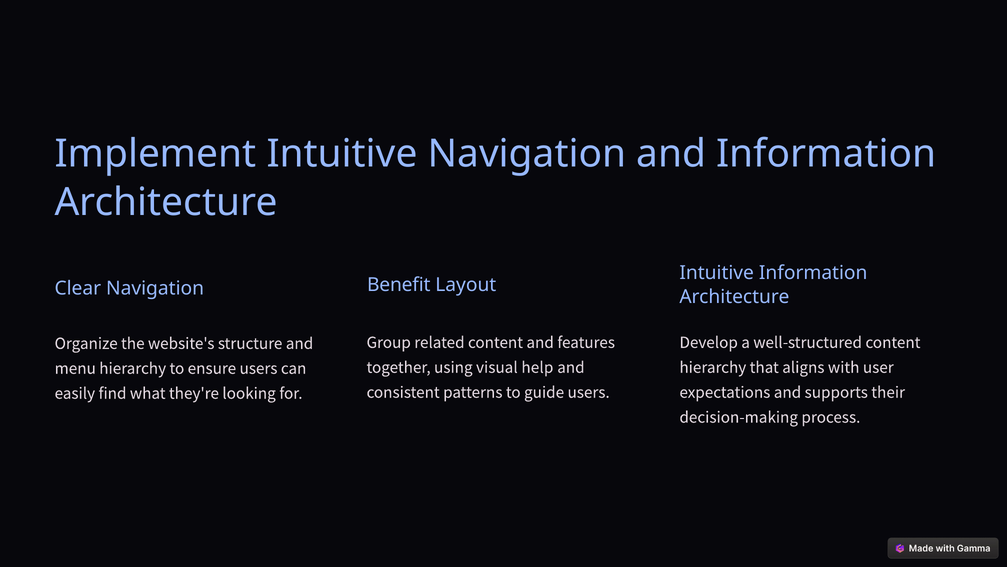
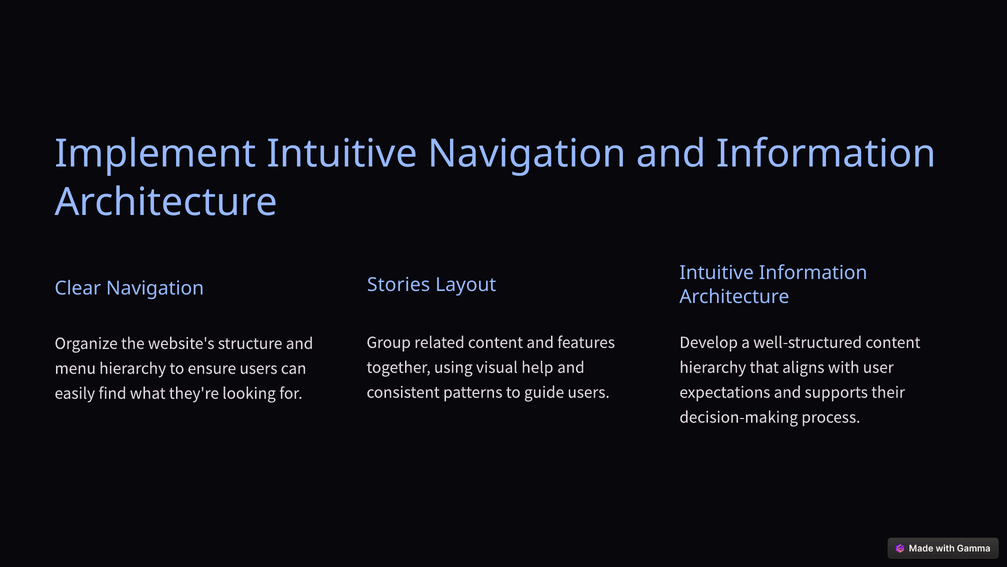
Benefit: Benefit -> Stories
